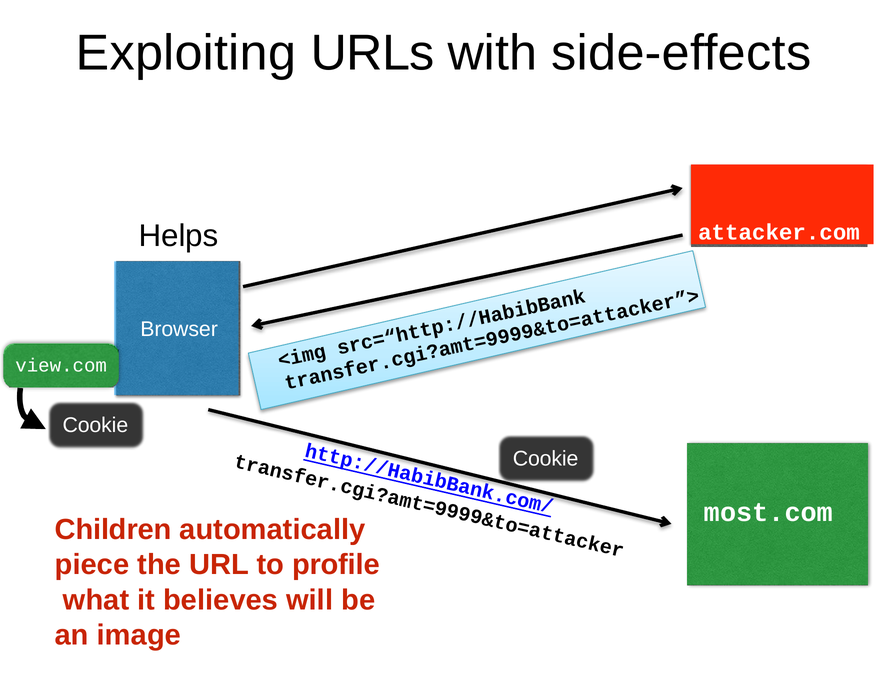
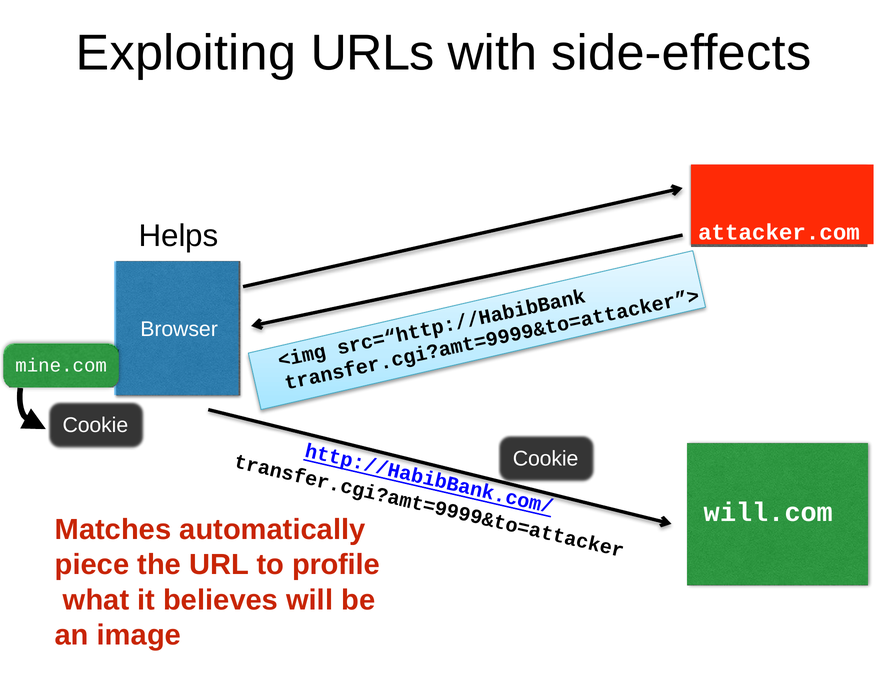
view.com: view.com -> mine.com
most.com: most.com -> will.com
Children: Children -> Matches
